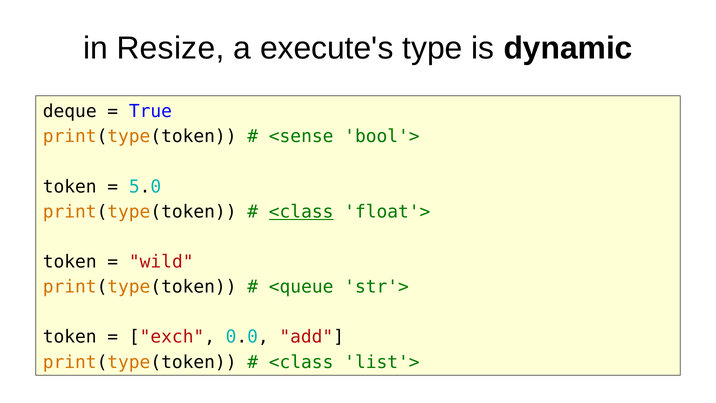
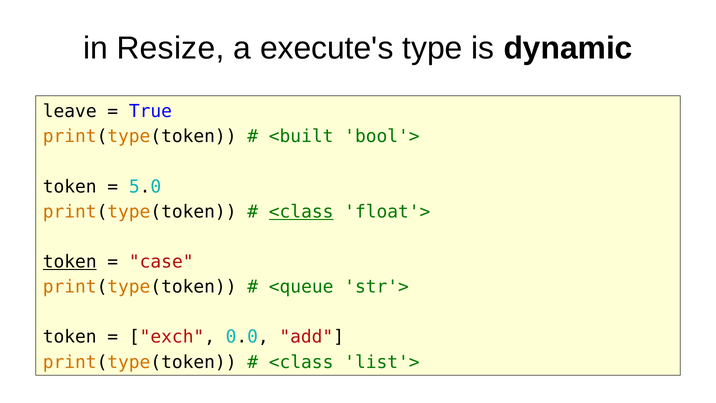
deque: deque -> leave
<sense: <sense -> <built
token at (70, 262) underline: none -> present
wild: wild -> case
